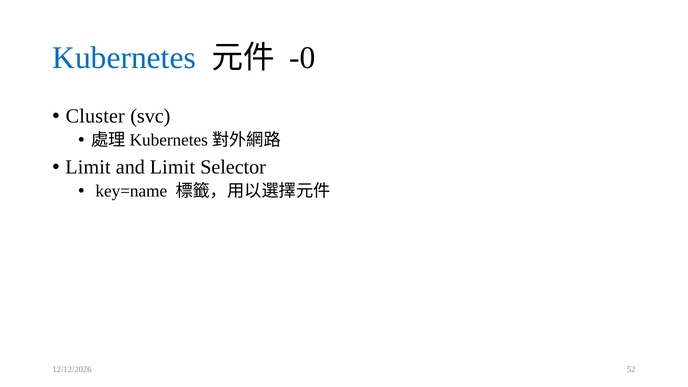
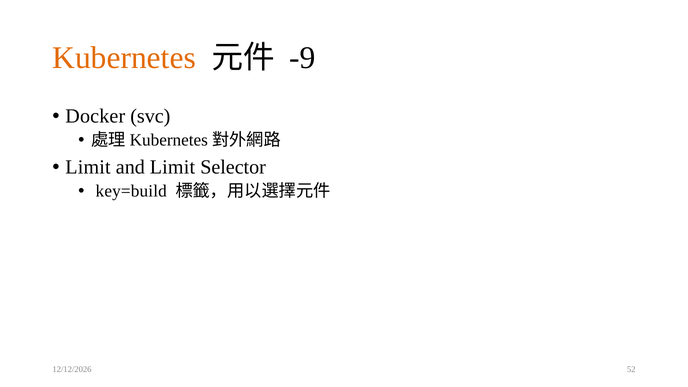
Kubernetes colour: blue -> orange
-0: -0 -> -9
Cluster: Cluster -> Docker
key=name: key=name -> key=build
